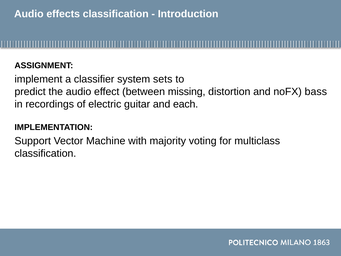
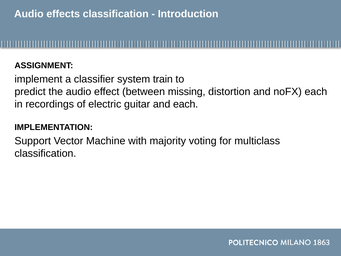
sets: sets -> train
noFX bass: bass -> each
